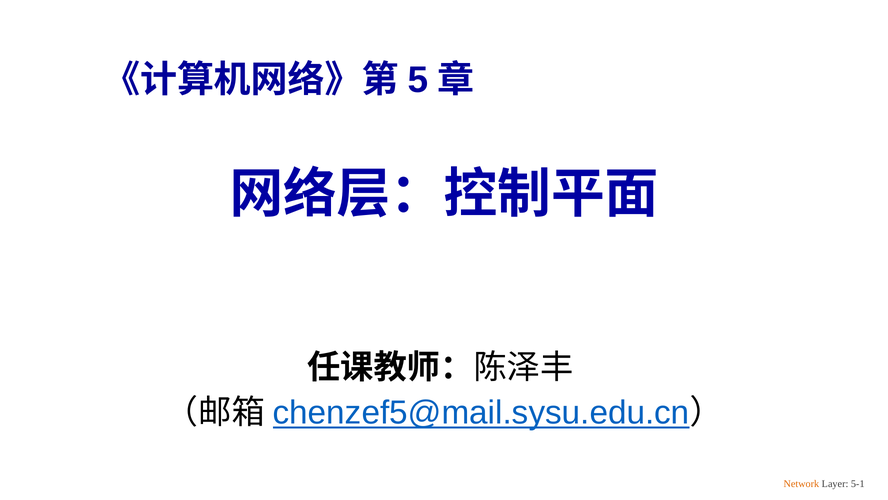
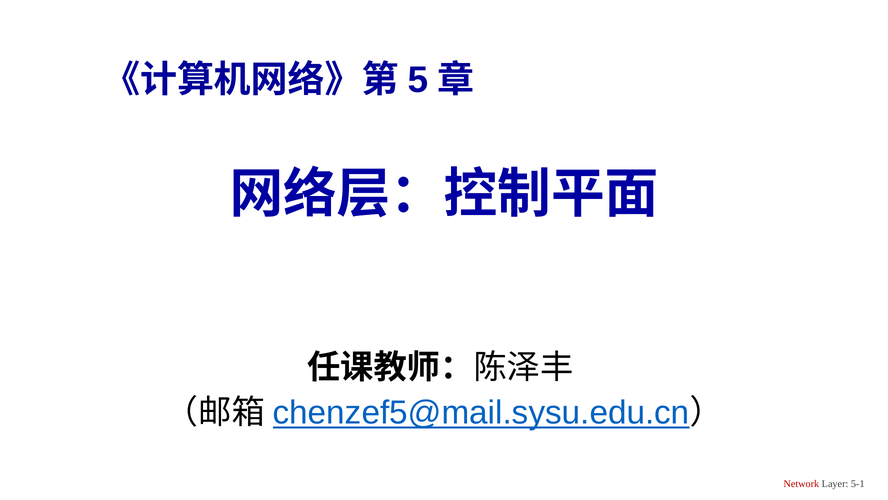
Network colour: orange -> red
